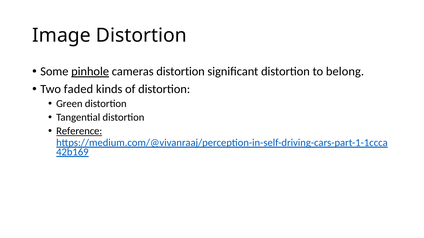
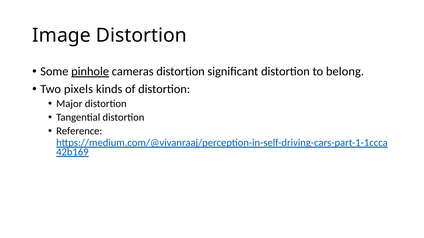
faded: faded -> pixels
Green: Green -> Major
Reference underline: present -> none
